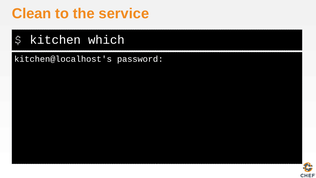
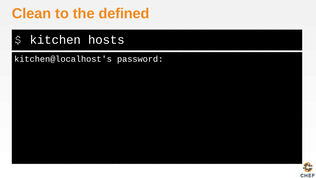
service: service -> defined
which: which -> hosts
